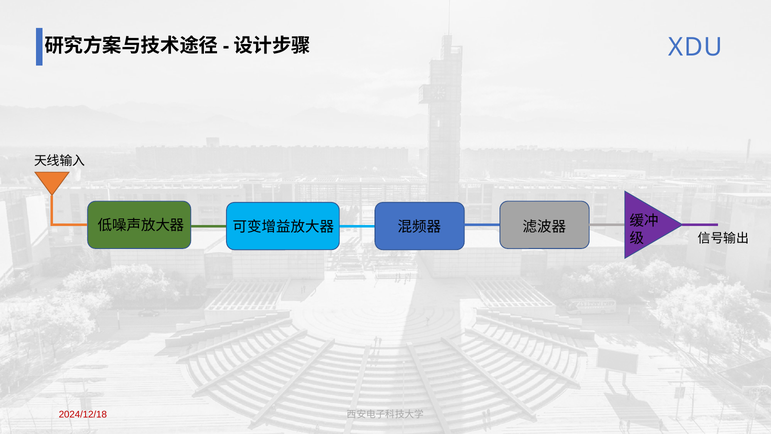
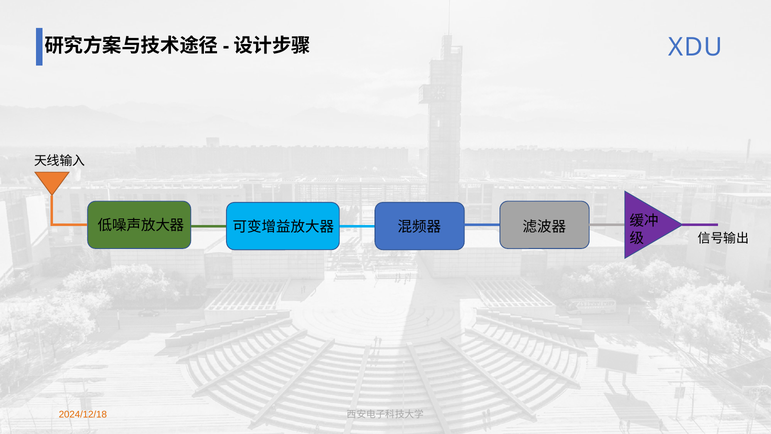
2024/12/18 colour: red -> orange
